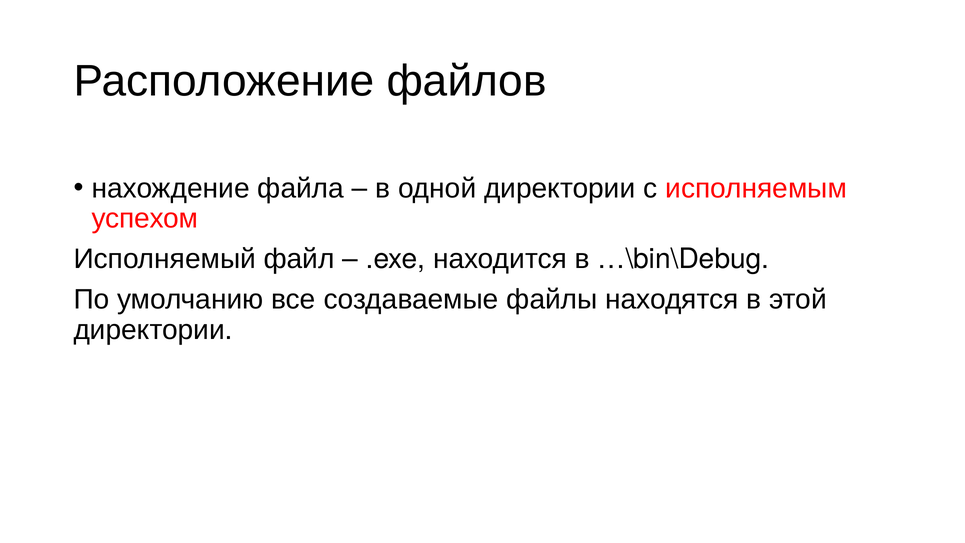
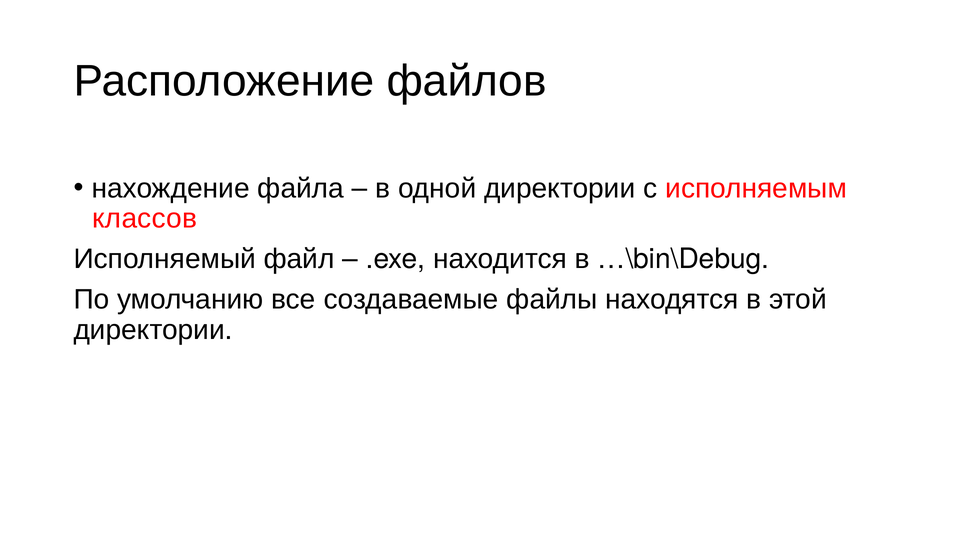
успехом: успехом -> классов
